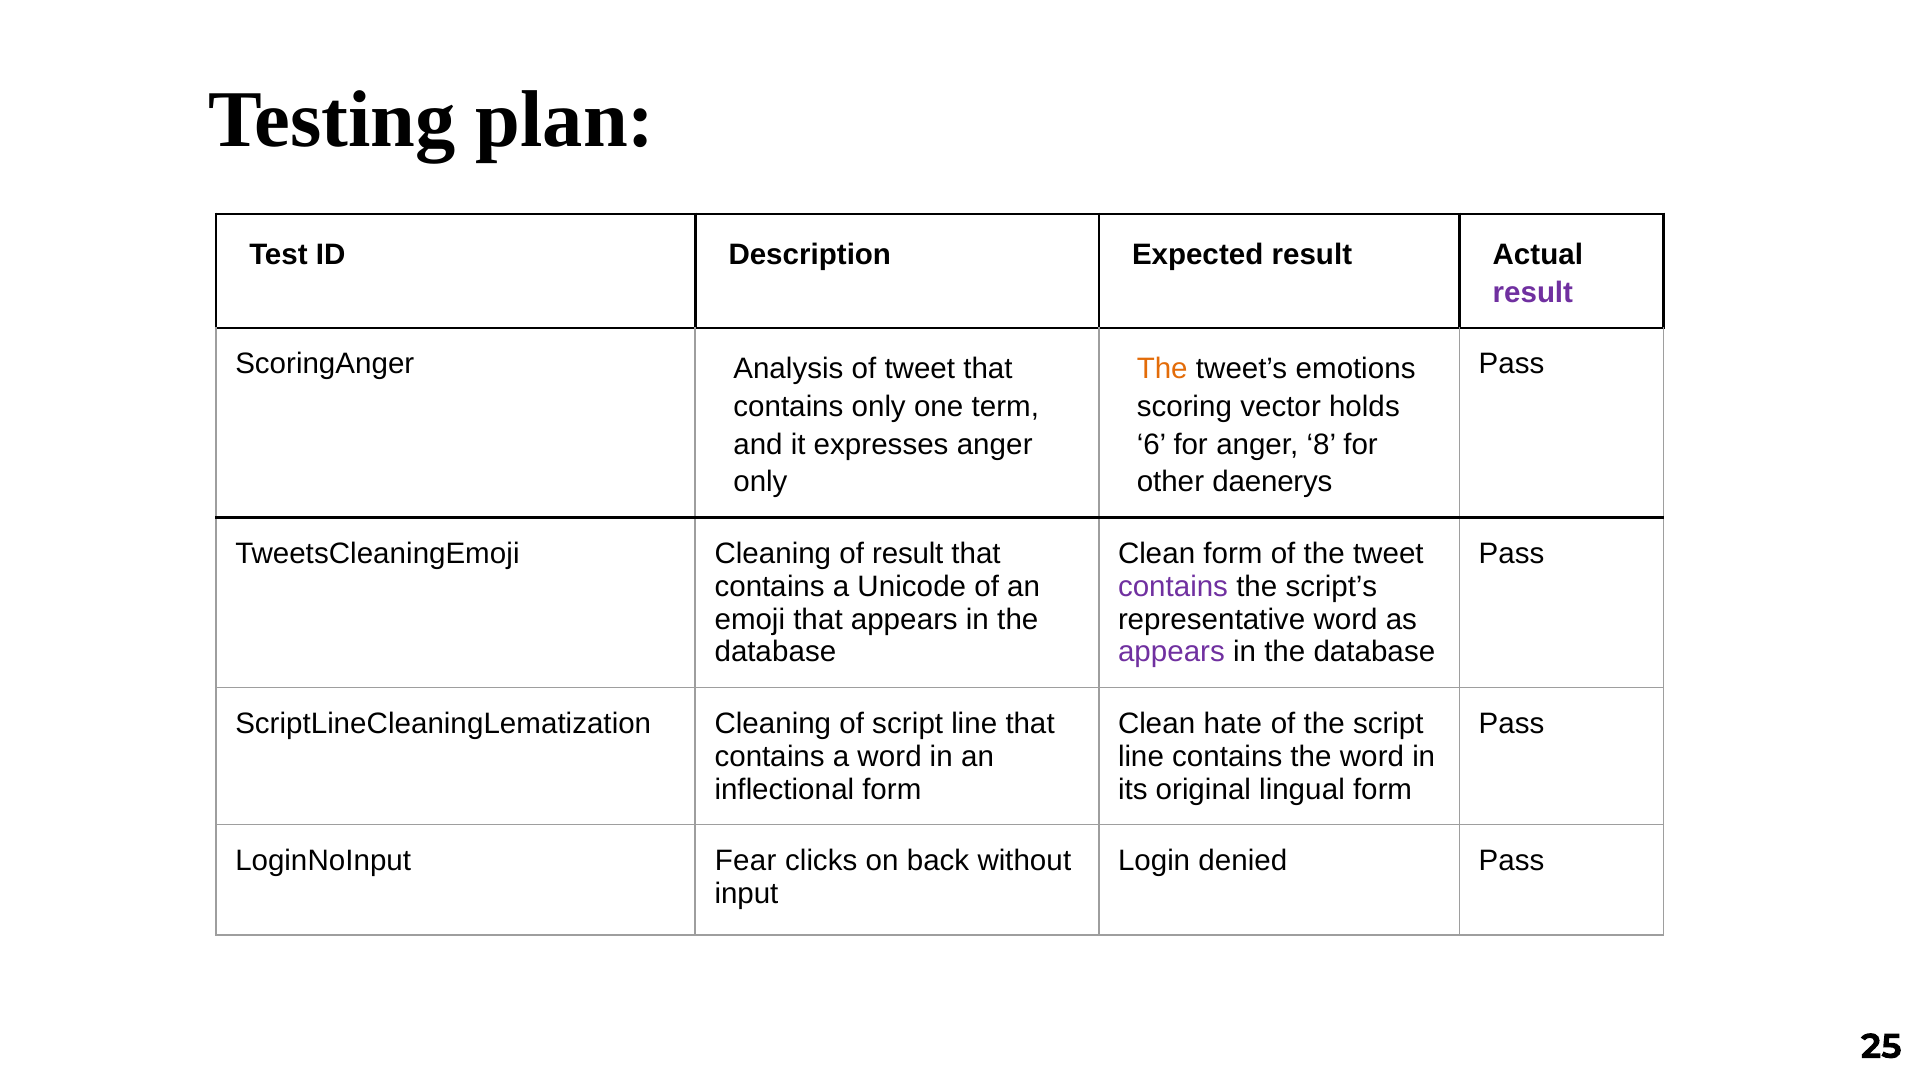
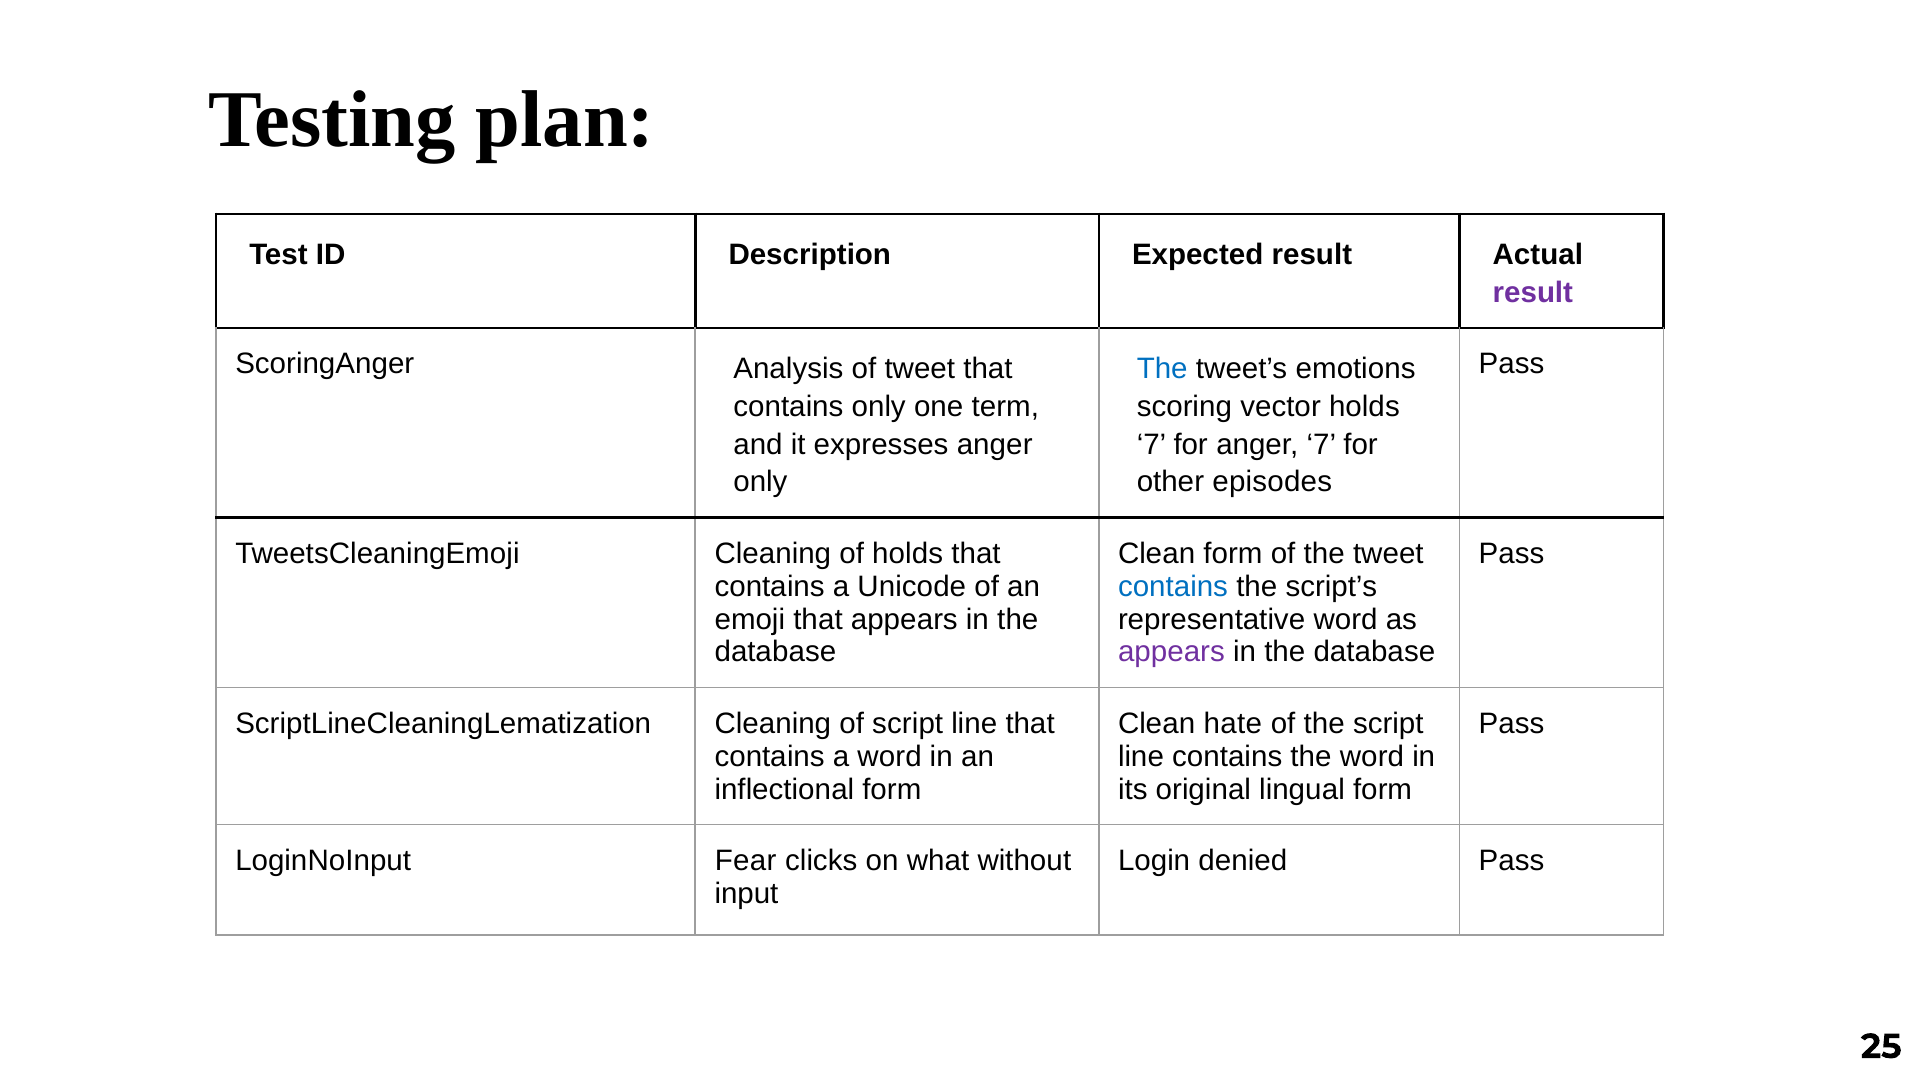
The at (1162, 369) colour: orange -> blue
6 at (1152, 444): 6 -> 7
anger 8: 8 -> 7
daenerys: daenerys -> episodes
of result: result -> holds
contains at (1173, 586) colour: purple -> blue
back: back -> what
